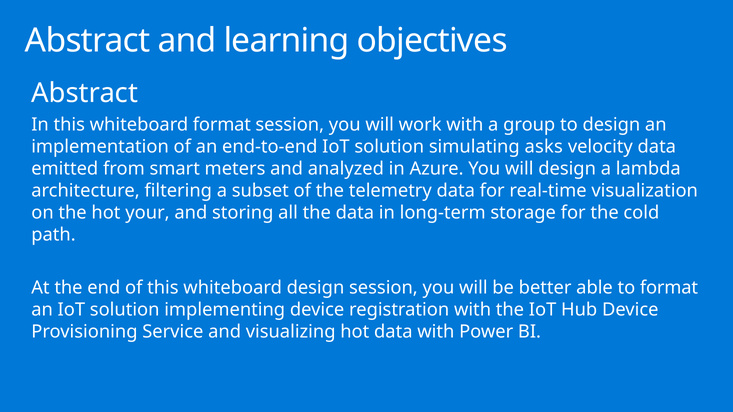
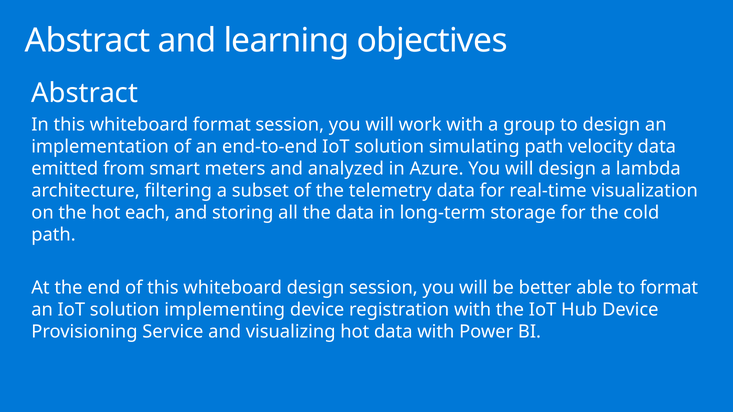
simulating asks: asks -> path
your: your -> each
